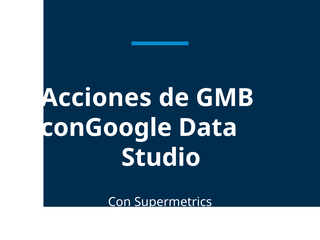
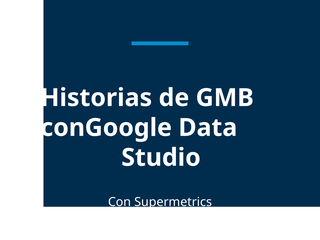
Acciones: Acciones -> Historias
